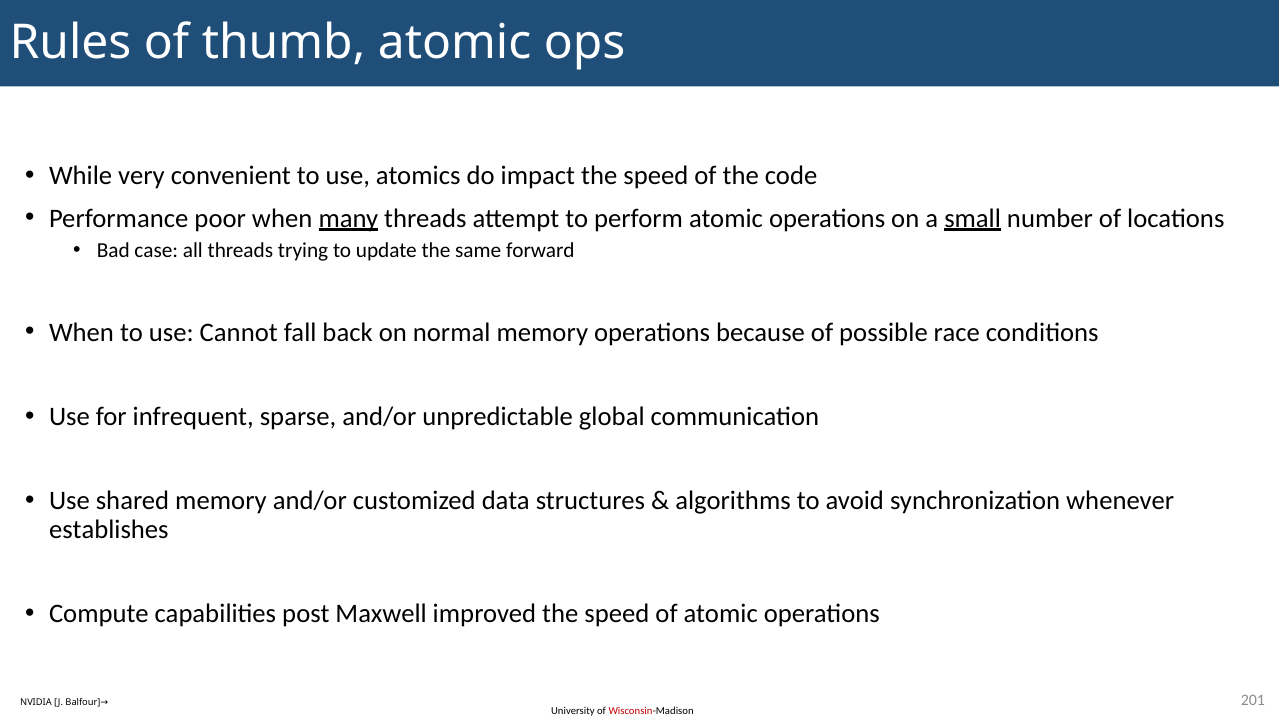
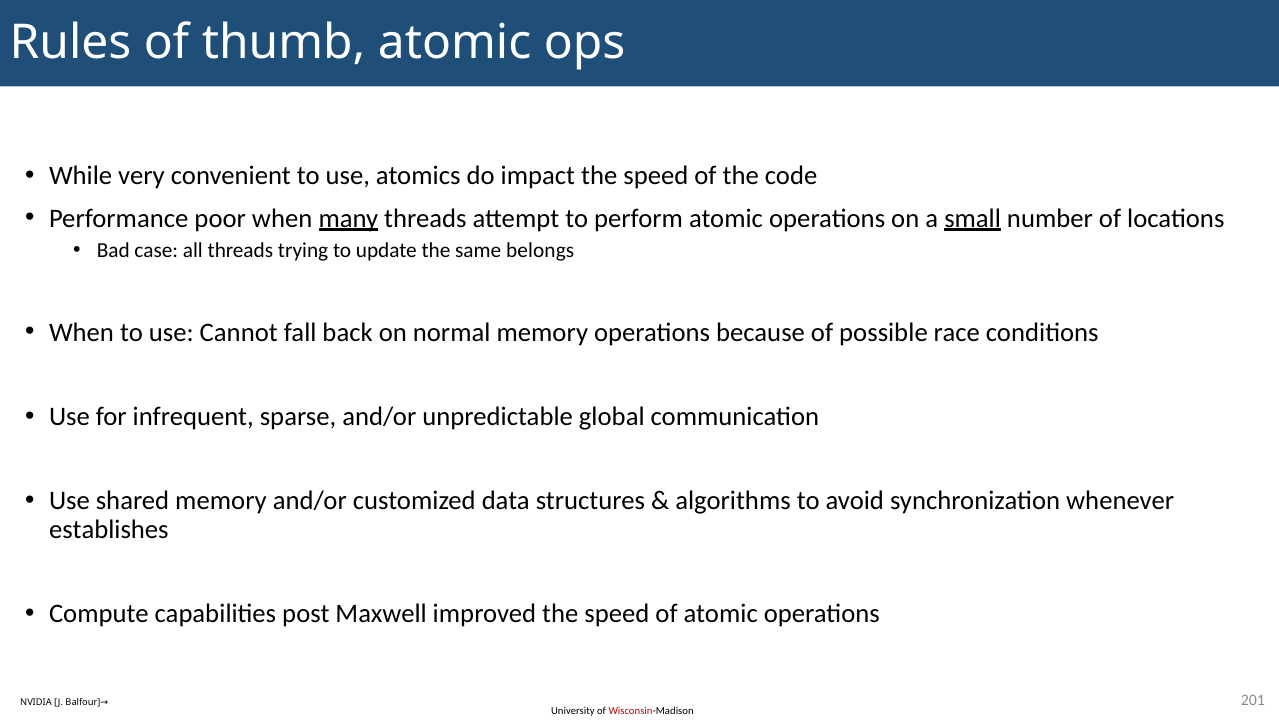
forward: forward -> belongs
